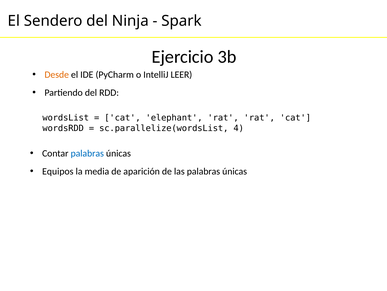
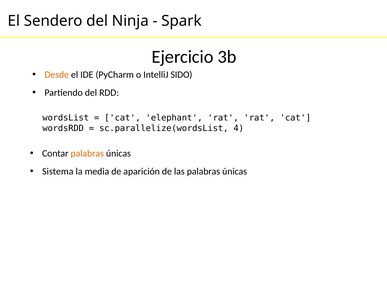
LEER: LEER -> SIDO
palabras at (87, 153) colour: blue -> orange
Equipos: Equipos -> Sistema
